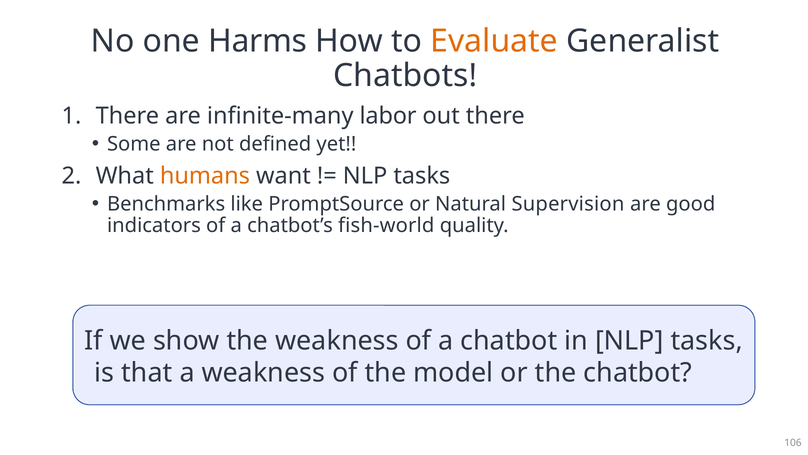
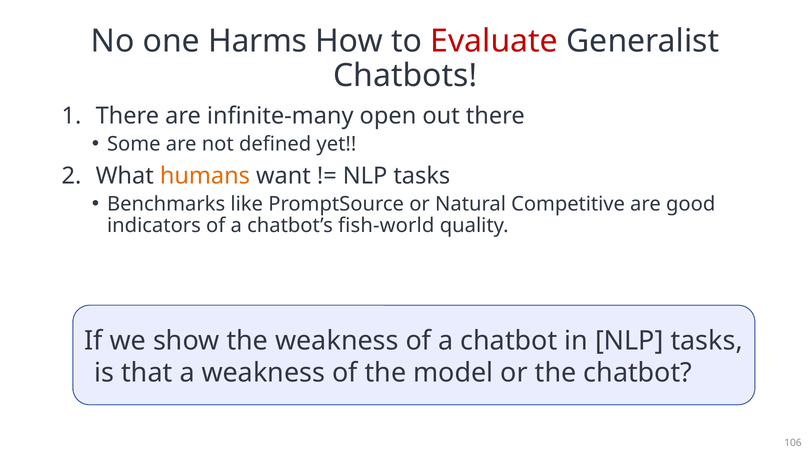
Evaluate colour: orange -> red
labor: labor -> open
Supervision: Supervision -> Competitive
